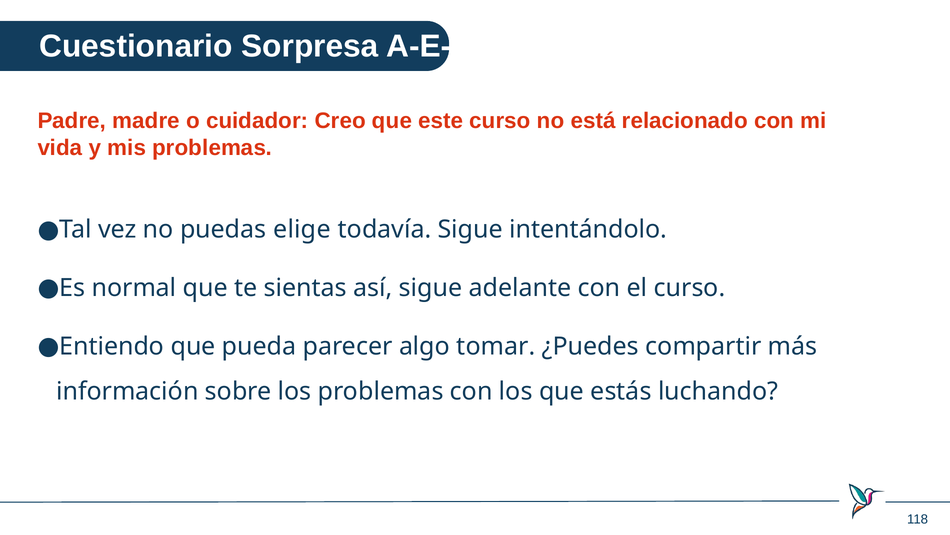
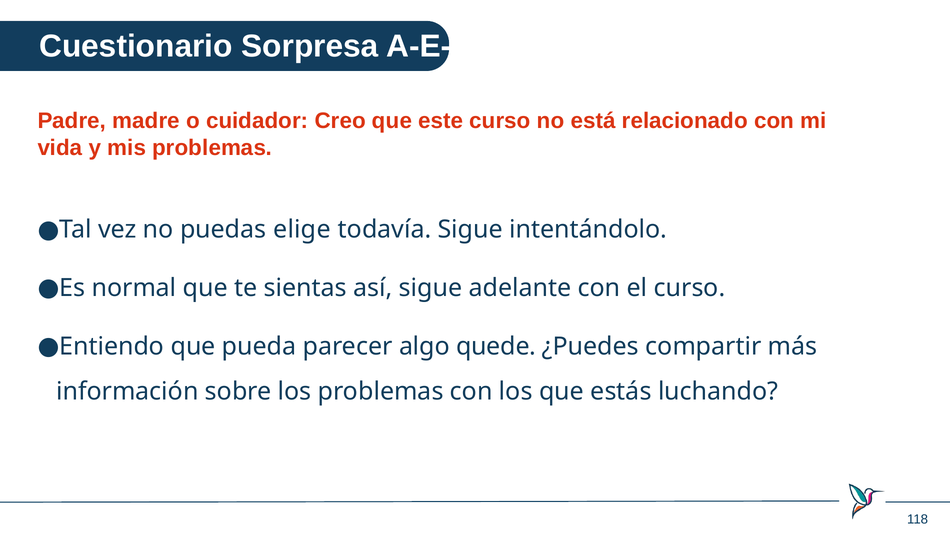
tomar: tomar -> quede
